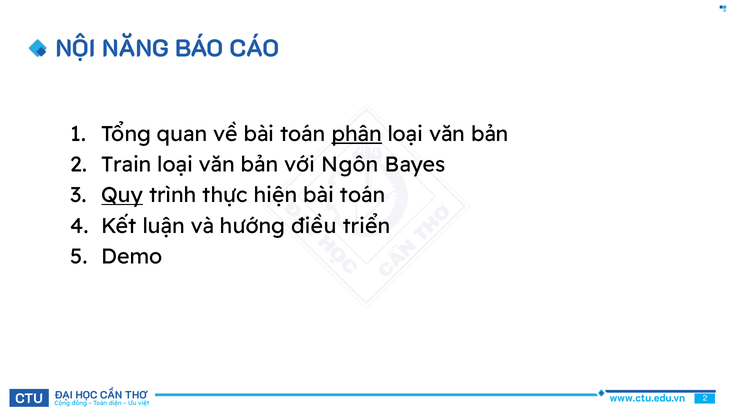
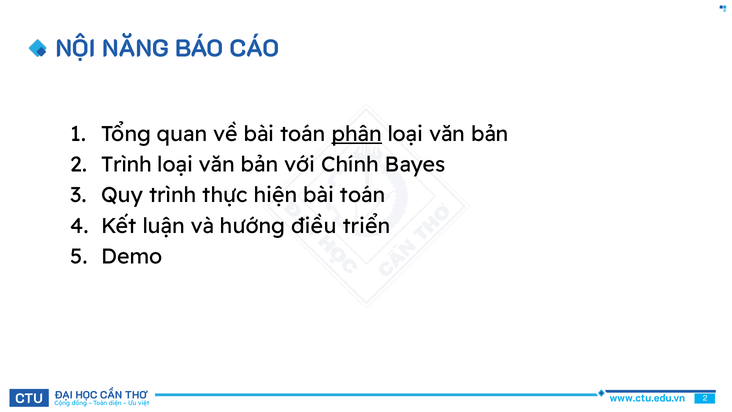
Train at (126, 165): Train -> Trình
Ngôn: Ngôn -> Chính
Quy underline: present -> none
